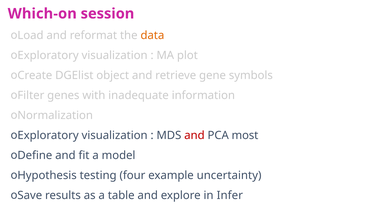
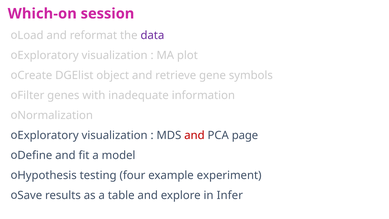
data colour: orange -> purple
most: most -> page
uncertainty: uncertainty -> experiment
